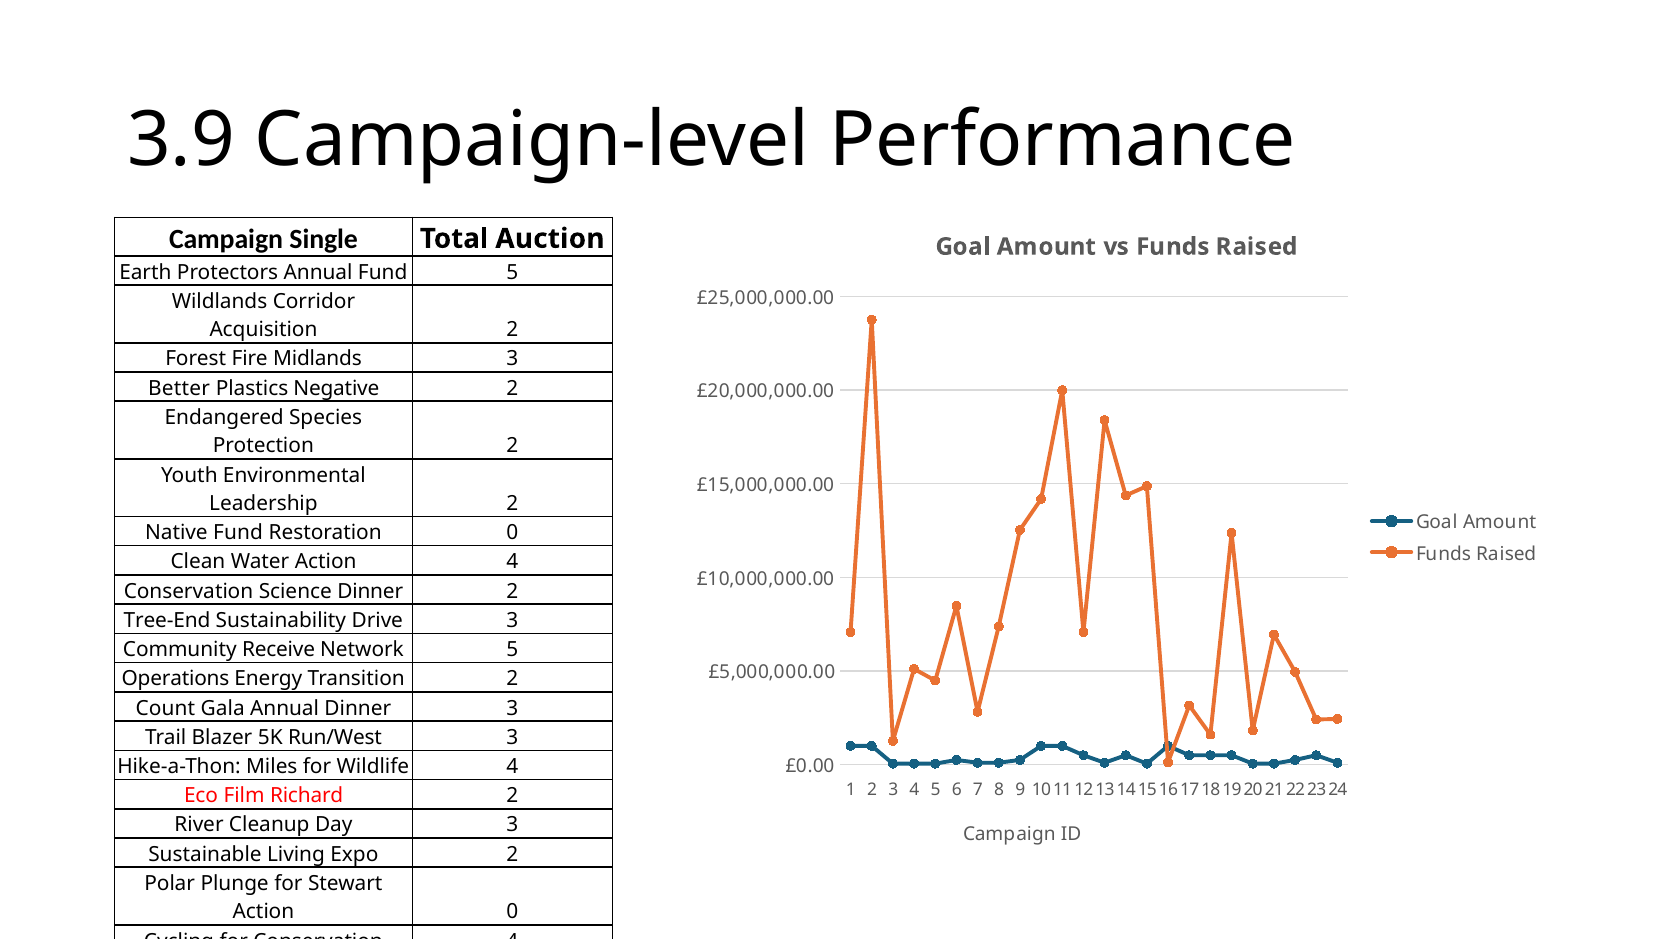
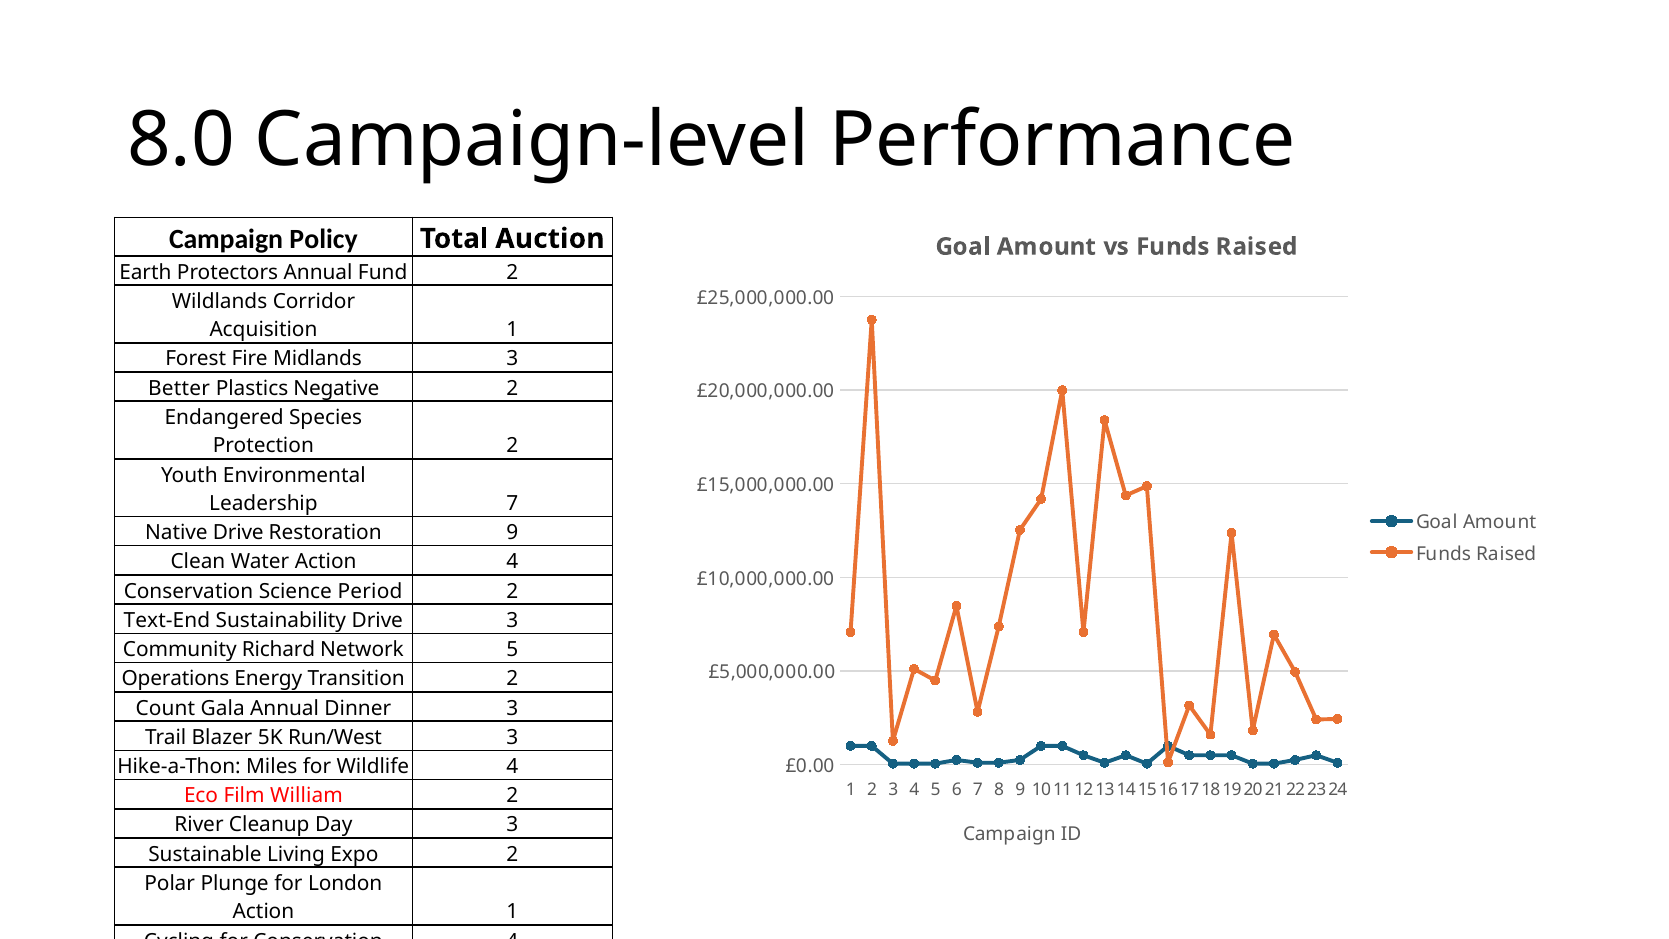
3.9: 3.9 -> 8.0
Single: Single -> Policy
Fund 5: 5 -> 2
Acquisition 2: 2 -> 1
Leadership 2: 2 -> 7
Native Fund: Fund -> Drive
Restoration 0: 0 -> 9
Science Dinner: Dinner -> Period
Tree-End: Tree-End -> Text-End
Receive: Receive -> Richard
Richard: Richard -> William
Stewart: Stewart -> London
Action 0: 0 -> 1
